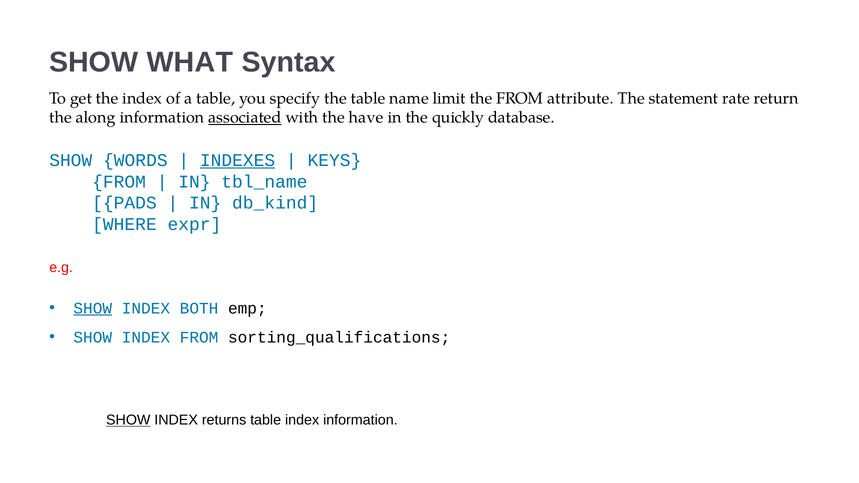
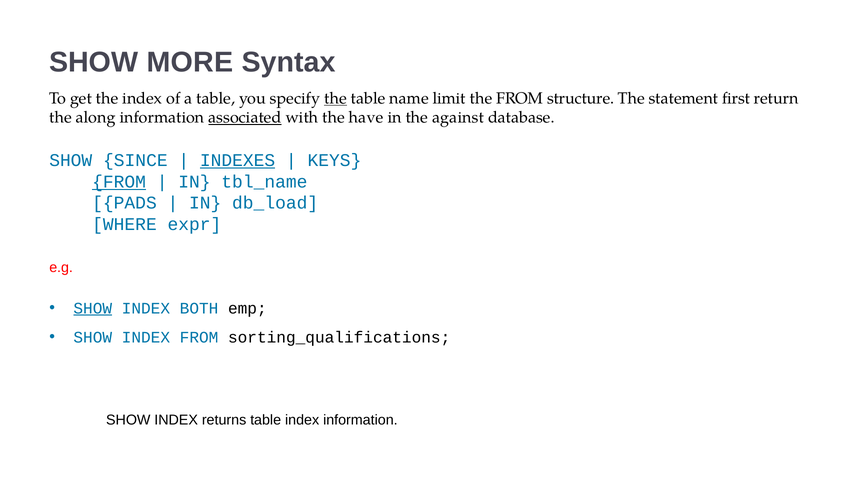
WHAT: WHAT -> MORE
the at (335, 98) underline: none -> present
attribute: attribute -> structure
rate: rate -> first
quickly: quickly -> against
WORDS: WORDS -> SINCE
FROM at (119, 182) underline: none -> present
db_kind: db_kind -> db_load
SHOW at (128, 420) underline: present -> none
